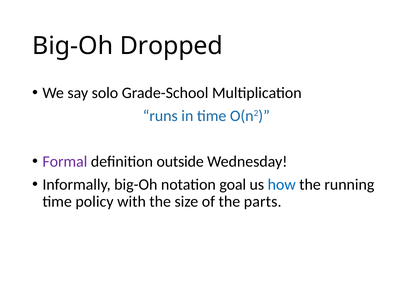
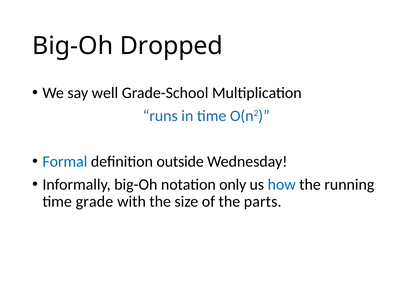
solo: solo -> well
Formal colour: purple -> blue
goal: goal -> only
policy: policy -> grade
